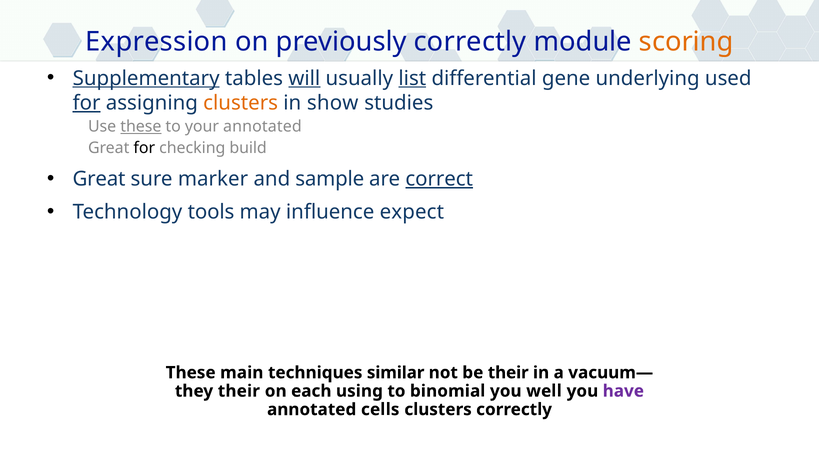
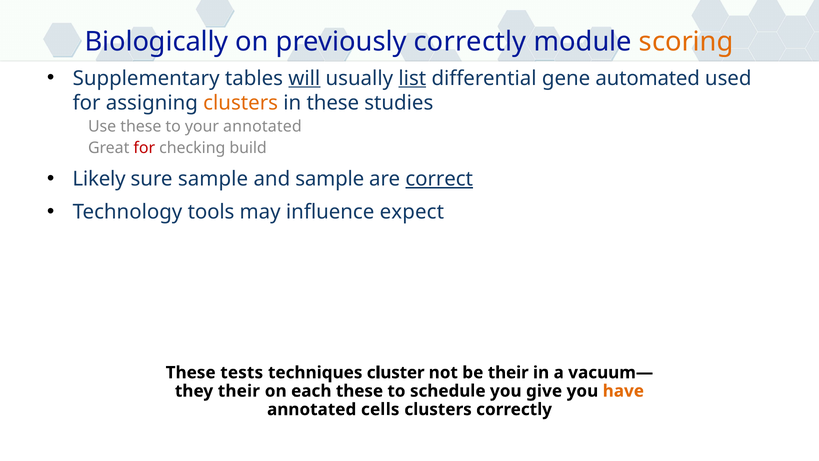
Expression: Expression -> Biologically
Supplementary underline: present -> none
underlying: underlying -> automated
for at (87, 103) underline: present -> none
in show: show -> these
these at (141, 126) underline: present -> none
for at (144, 148) colour: black -> red
Great at (99, 179): Great -> Likely
sure marker: marker -> sample
main: main -> tests
similar: similar -> cluster
each using: using -> these
binomial: binomial -> schedule
well: well -> give
have colour: purple -> orange
